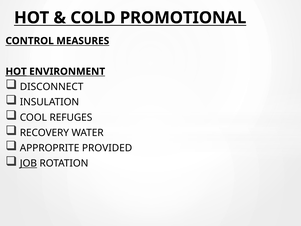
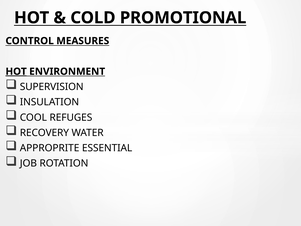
DISCONNECT: DISCONNECT -> SUPERVISION
PROVIDED: PROVIDED -> ESSENTIAL
JOB underline: present -> none
